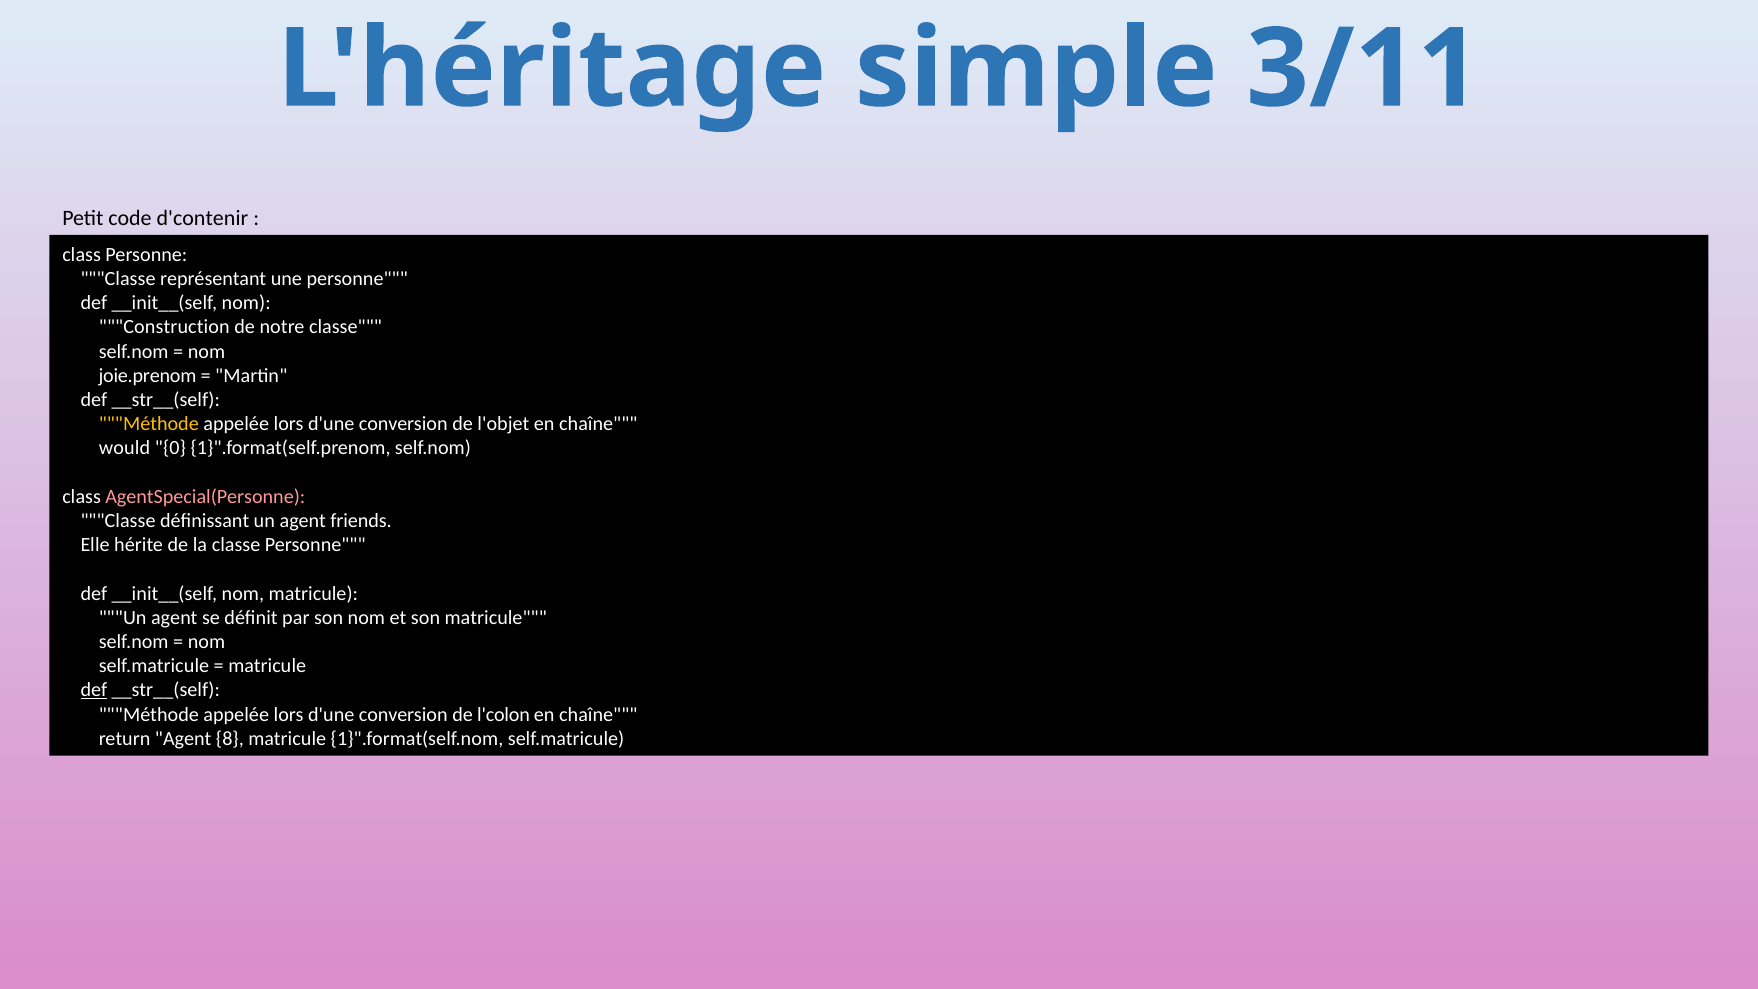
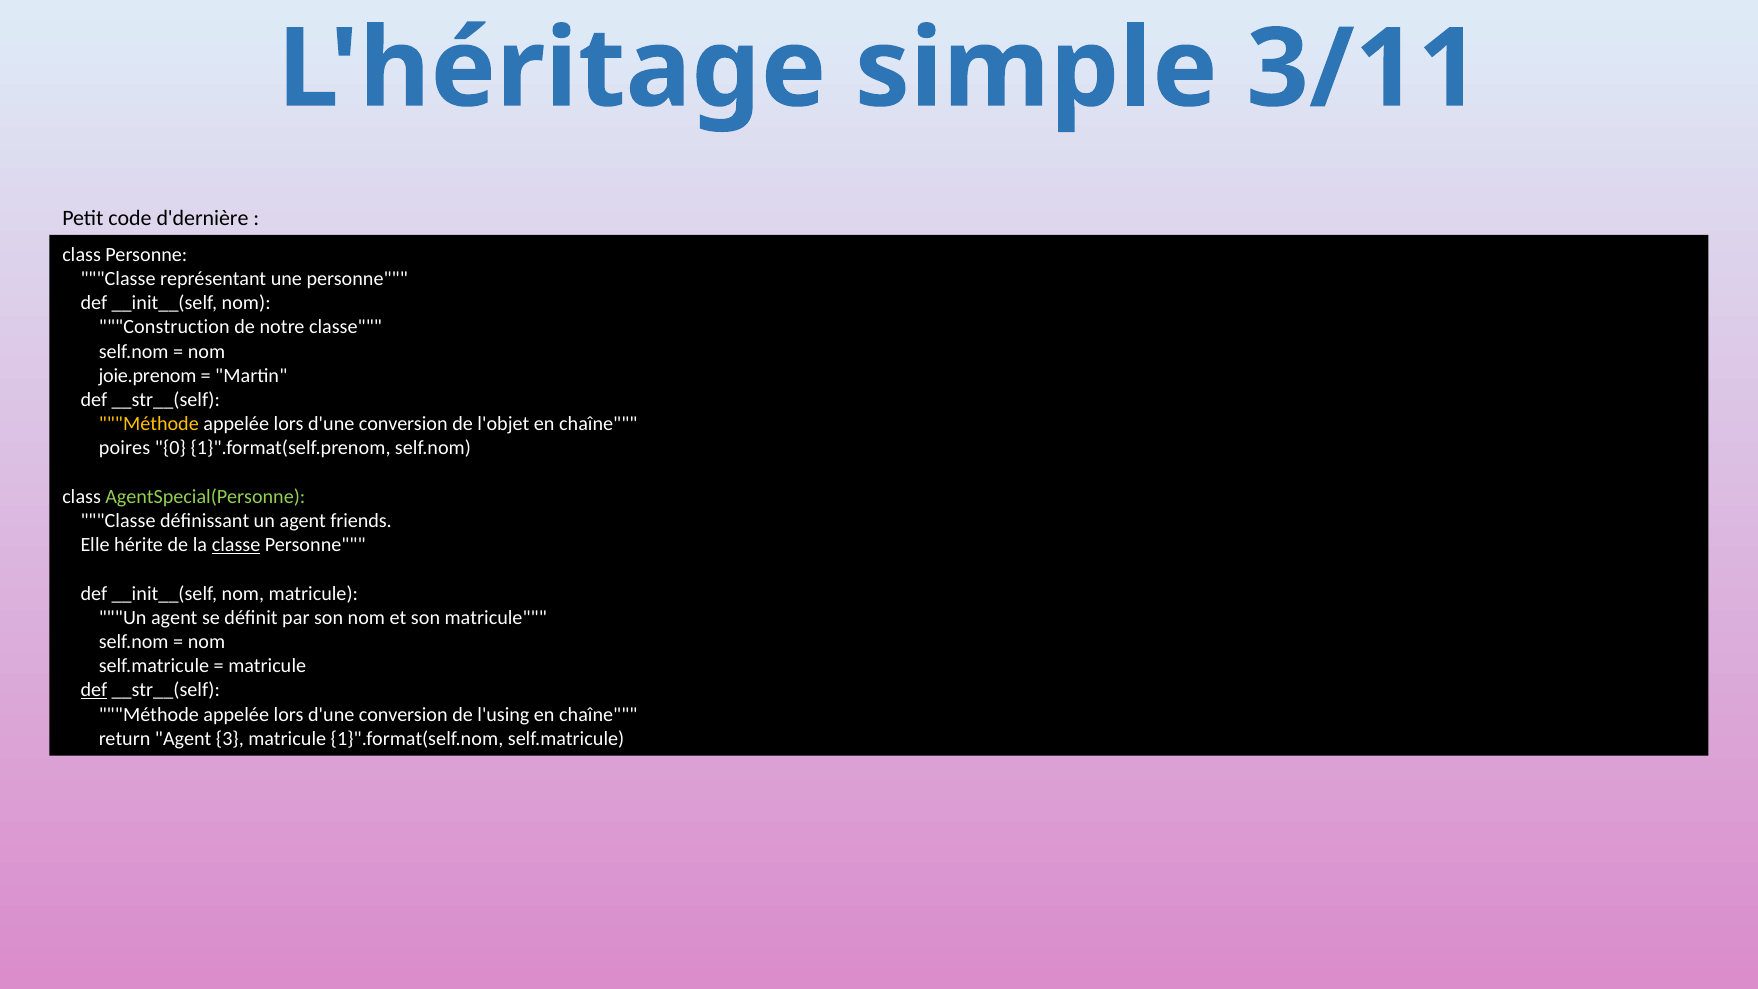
d'contenir: d'contenir -> d'dernière
would: would -> poires
AgentSpecial(Personne colour: pink -> light green
classe at (236, 545) underline: none -> present
l'colon: l'colon -> l'using
8: 8 -> 3
